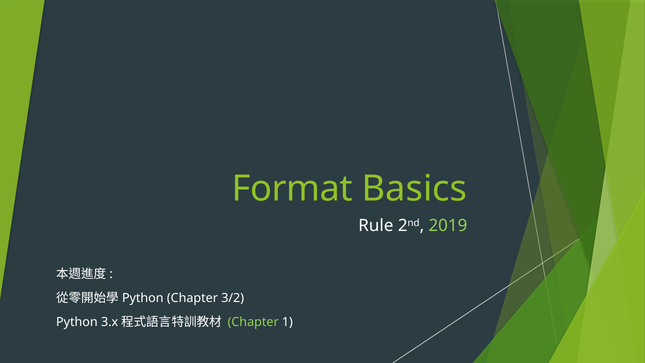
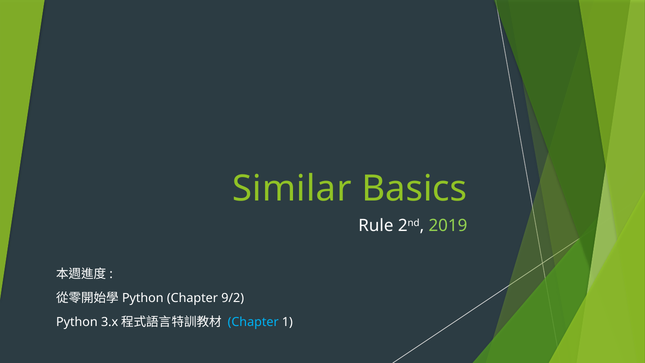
Format: Format -> Similar
3/2: 3/2 -> 9/2
Chapter at (253, 322) colour: light green -> light blue
